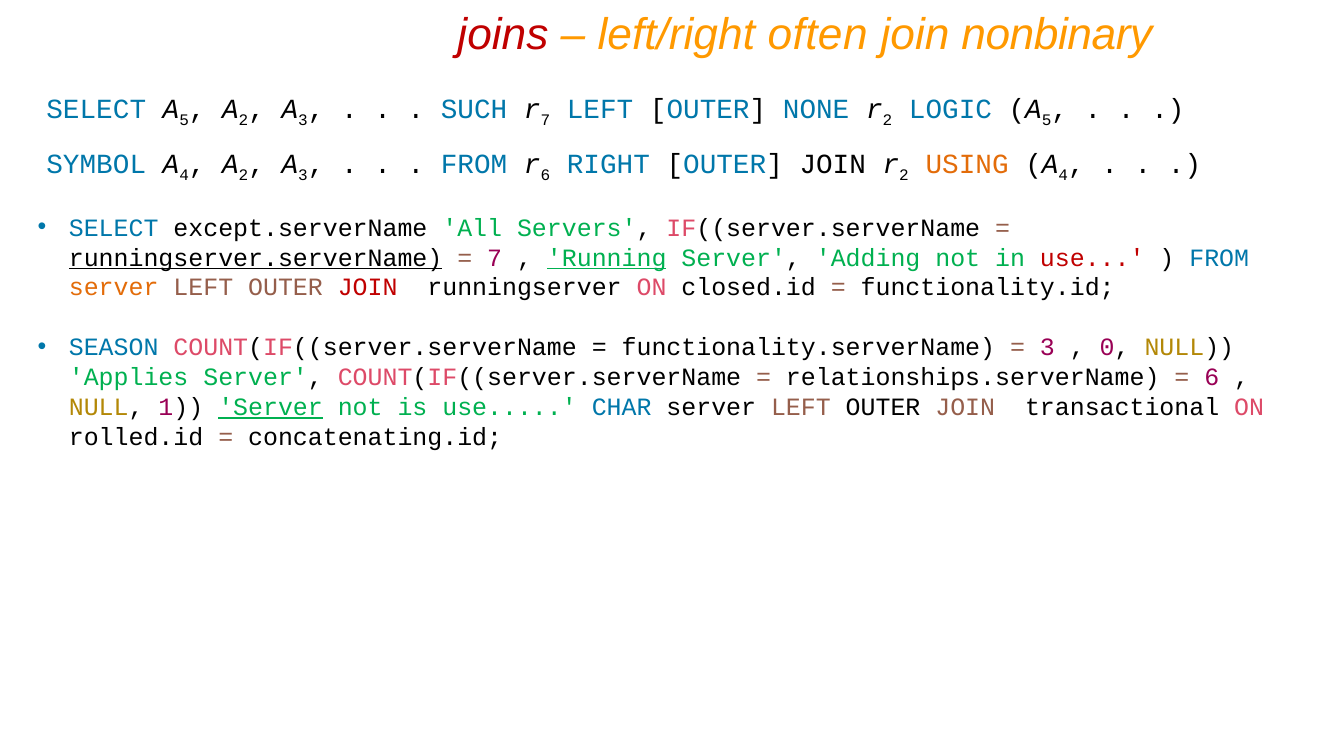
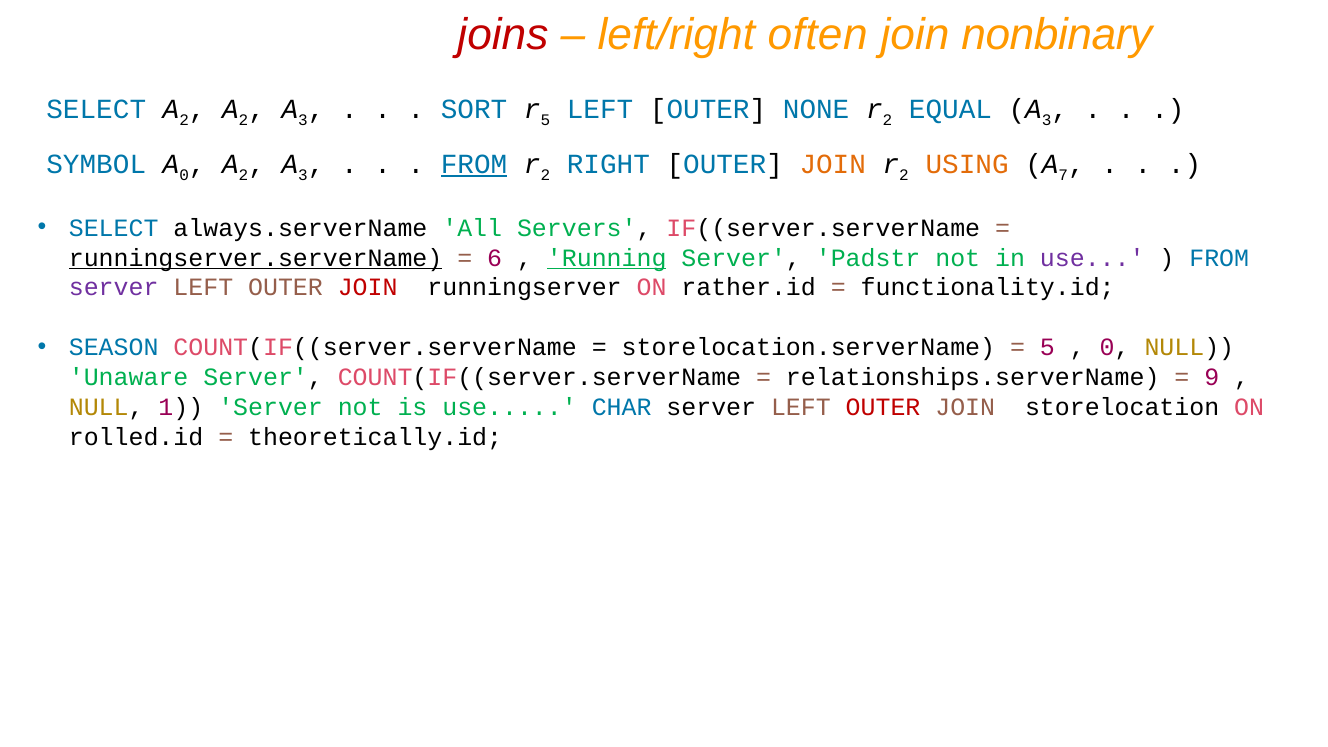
5 at (184, 120): 5 -> 2
SUCH: SUCH -> SORT
7 at (545, 120): 7 -> 5
LOGIC: LOGIC -> EQUAL
5 at (1047, 120): 5 -> 3
4 at (184, 175): 4 -> 0
FROM at (474, 164) underline: none -> present
6 at (545, 175): 6 -> 2
JOIN at (833, 164) colour: black -> orange
4 at (1063, 175): 4 -> 7
except.serverName: except.serverName -> always.serverName
7 at (495, 258): 7 -> 6
Adding: Adding -> Padstr
use at (1092, 258) colour: red -> purple
server at (114, 288) colour: orange -> purple
closed.id: closed.id -> rather.id
functionality.serverName: functionality.serverName -> storelocation.serverName
3 at (1047, 348): 3 -> 5
Applies: Applies -> Unaware
6 at (1212, 377): 6 -> 9
Server at (271, 407) underline: present -> none
OUTER at (883, 407) colour: black -> red
transactional: transactional -> storelocation
concatenating.id: concatenating.id -> theoretically.id
